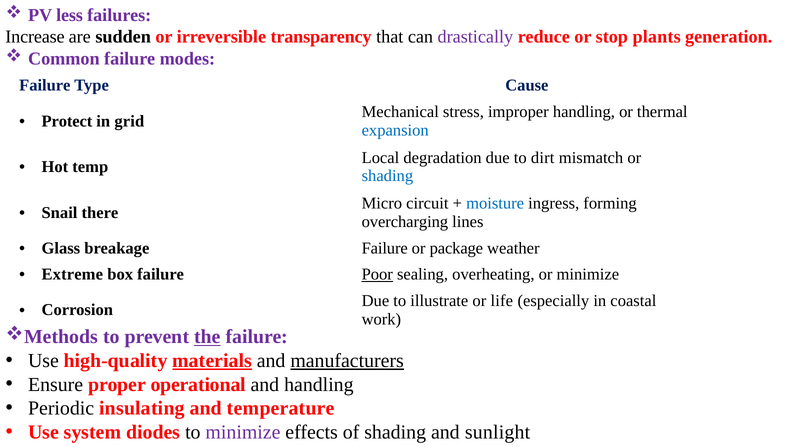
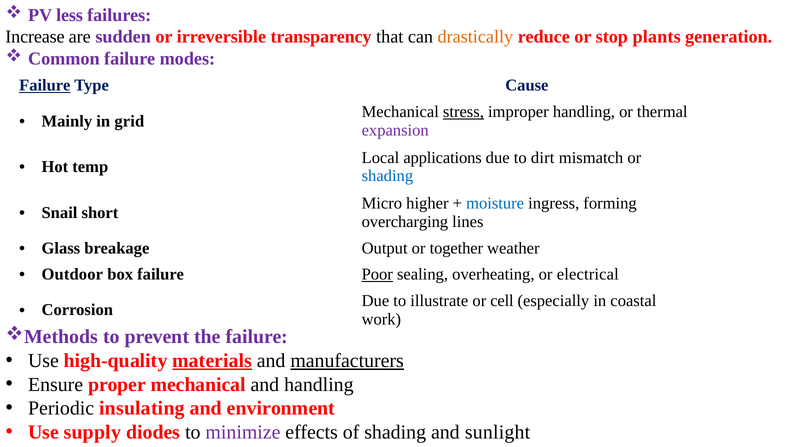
sudden colour: black -> purple
drastically colour: purple -> orange
Failure at (45, 85) underline: none -> present
stress underline: none -> present
Protect: Protect -> Mainly
expansion colour: blue -> purple
degradation: degradation -> applications
circuit: circuit -> higher
there: there -> short
breakage Failure: Failure -> Output
package: package -> together
Extreme: Extreme -> Outdoor
or minimize: minimize -> electrical
life: life -> cell
the underline: present -> none
proper operational: operational -> mechanical
temperature: temperature -> environment
system: system -> supply
